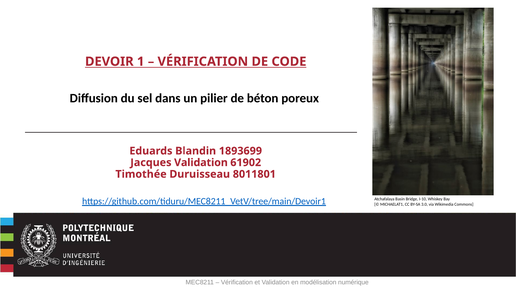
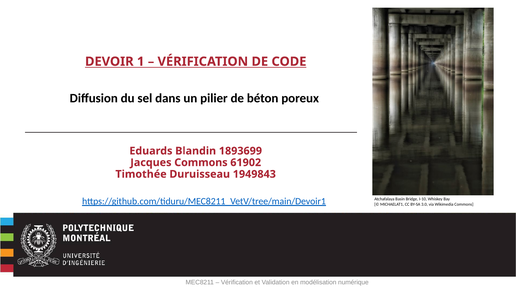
Jacques Validation: Validation -> Commons
8011801: 8011801 -> 1949843
